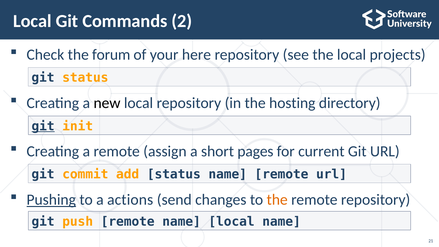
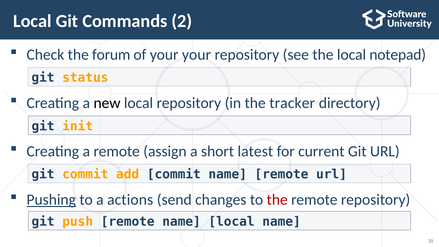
your here: here -> your
projects: projects -> notepad
hosting: hosting -> tracker
git at (43, 126) underline: present -> none
pages: pages -> latest
add status: status -> commit
the at (277, 200) colour: orange -> red
